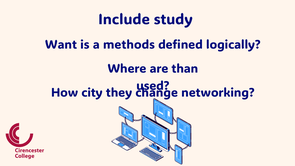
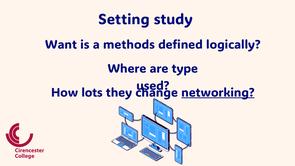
Include: Include -> Setting
than: than -> type
city: city -> lots
networking underline: none -> present
